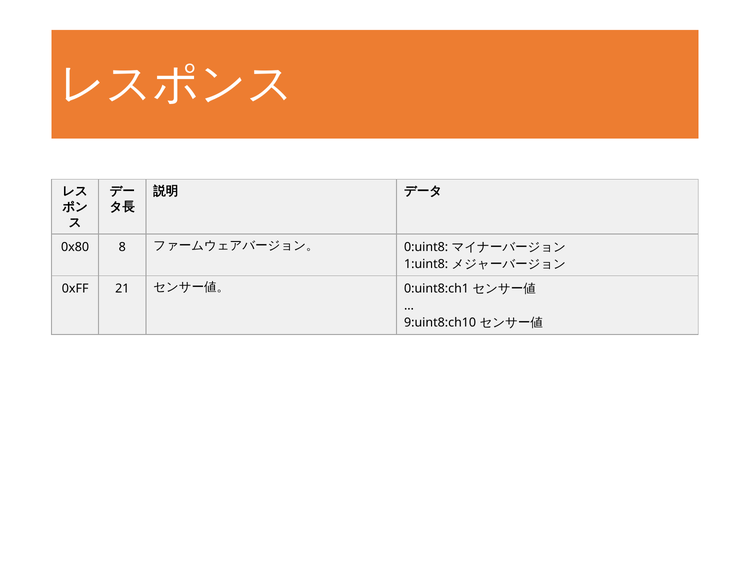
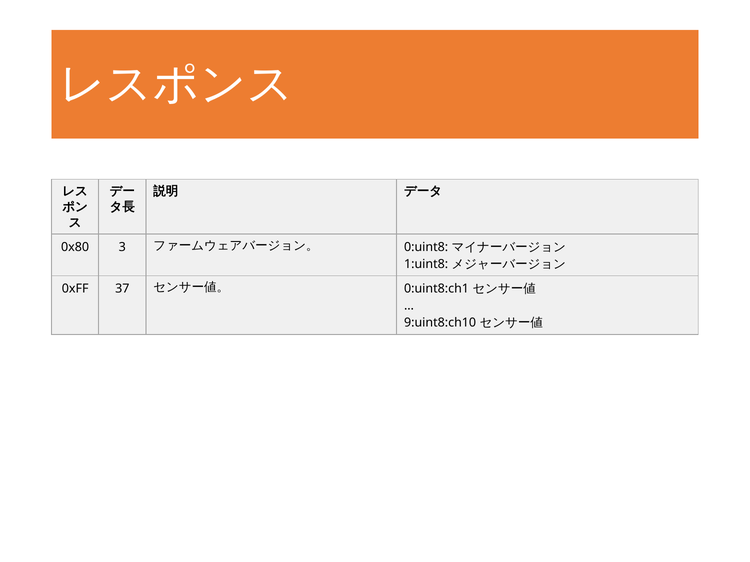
8: 8 -> 3
21: 21 -> 37
